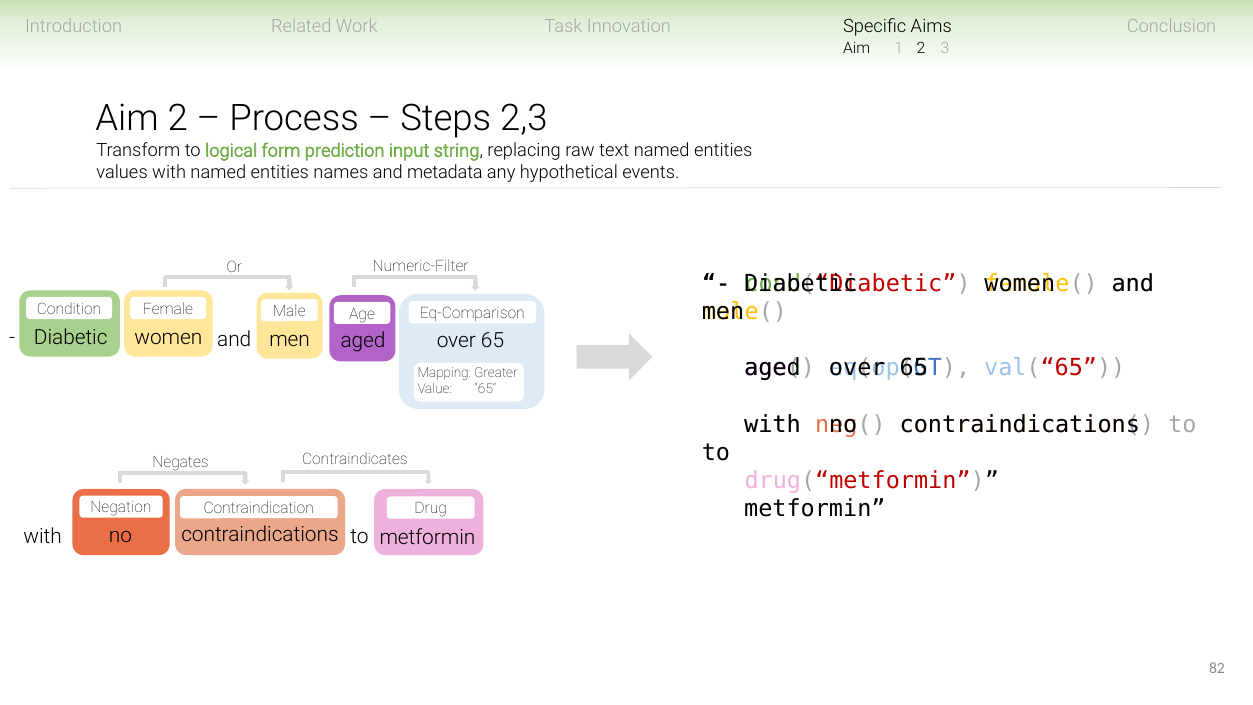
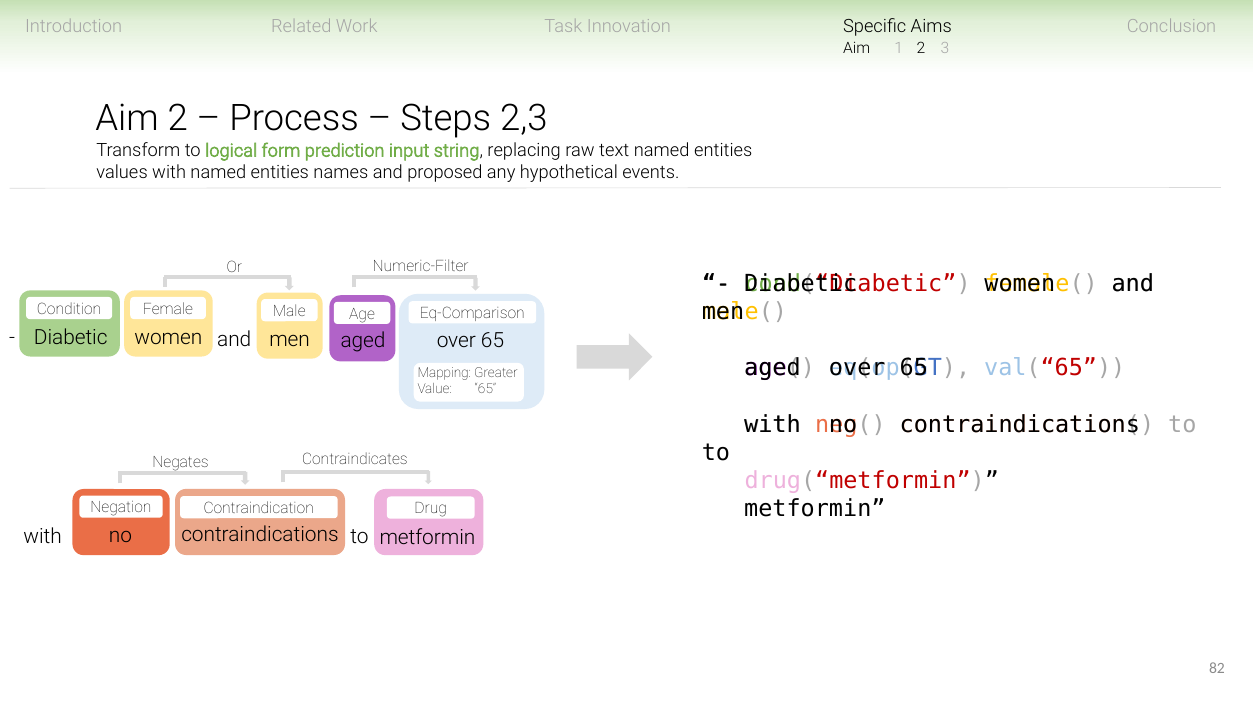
metadata: metadata -> proposed
